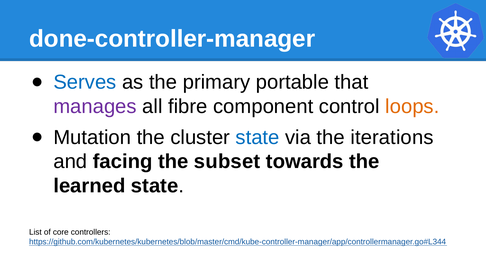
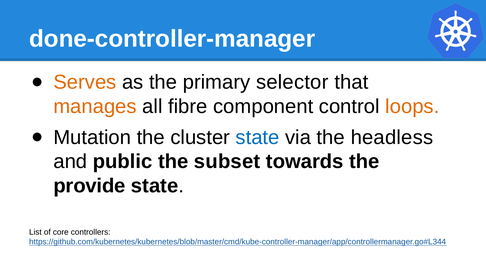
Serves colour: blue -> orange
portable: portable -> selector
manages colour: purple -> orange
iterations: iterations -> headless
facing: facing -> public
learned: learned -> provide
